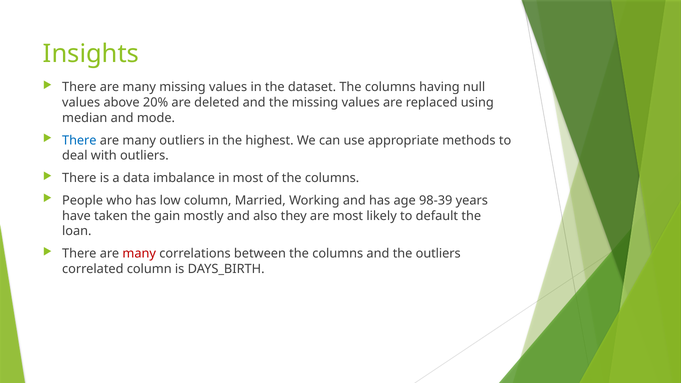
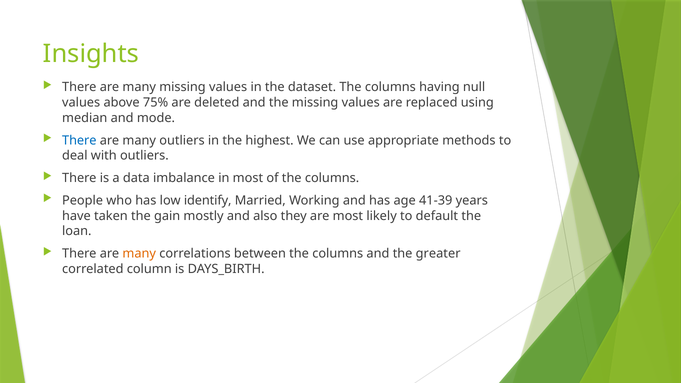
20%: 20% -> 75%
low column: column -> identify
98-39: 98-39 -> 41-39
many at (139, 254) colour: red -> orange
the outliers: outliers -> greater
